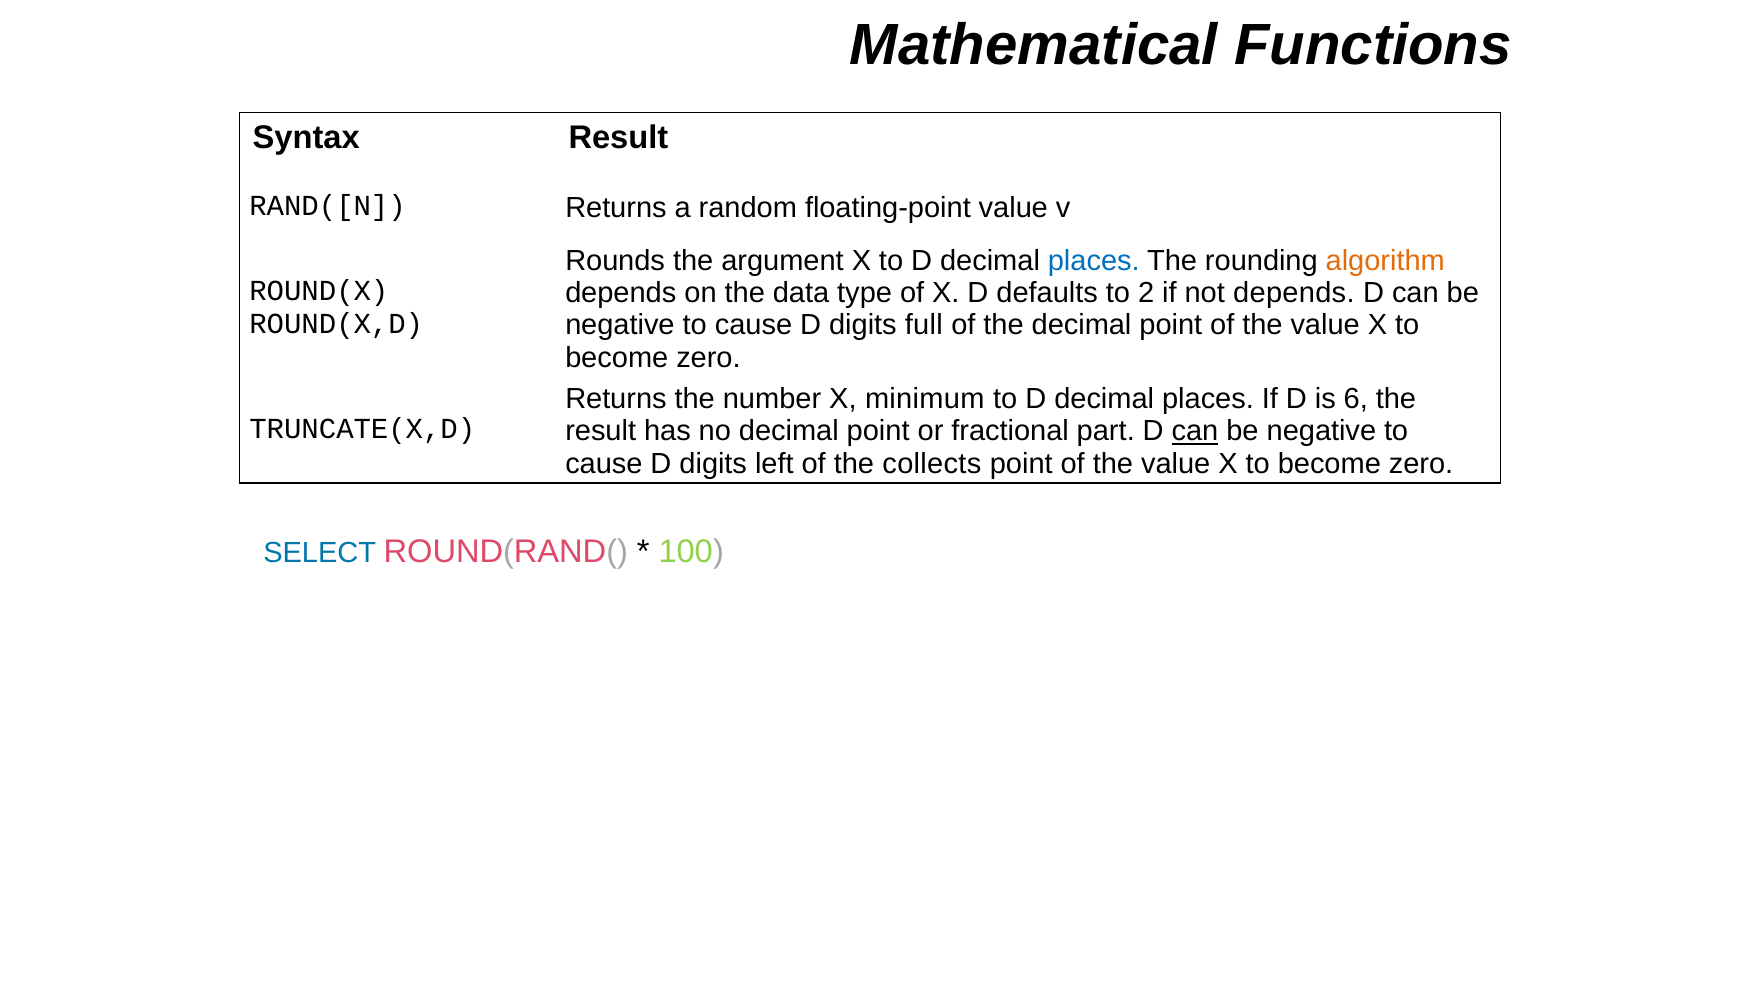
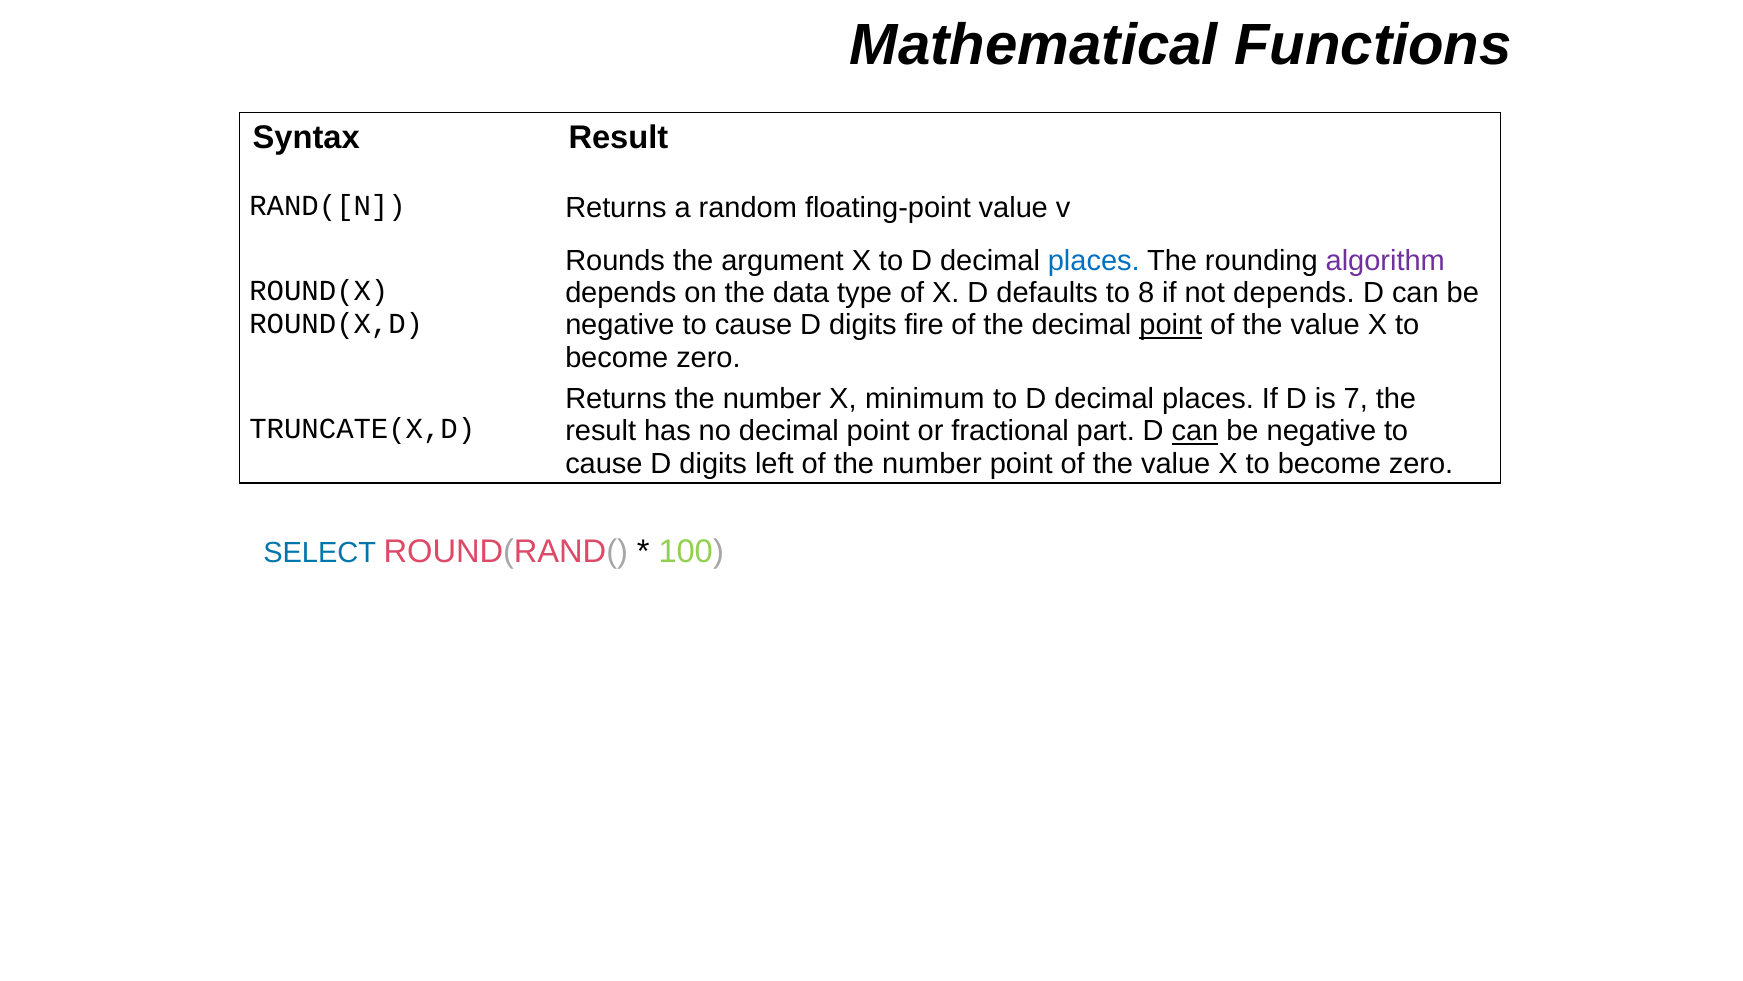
algorithm colour: orange -> purple
2: 2 -> 8
full: full -> fire
point at (1171, 325) underline: none -> present
6: 6 -> 7
of the collects: collects -> number
